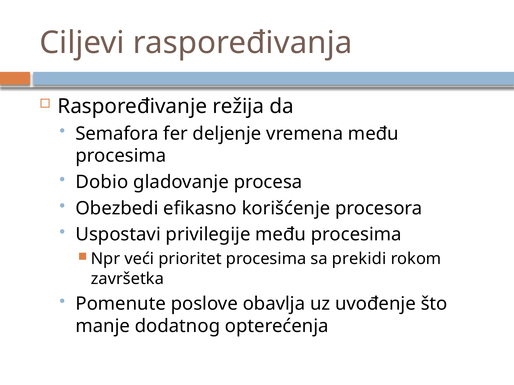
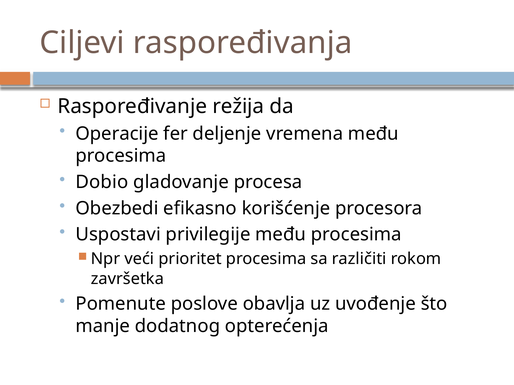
Semafora: Semafora -> Operacije
prekidi: prekidi -> različiti
